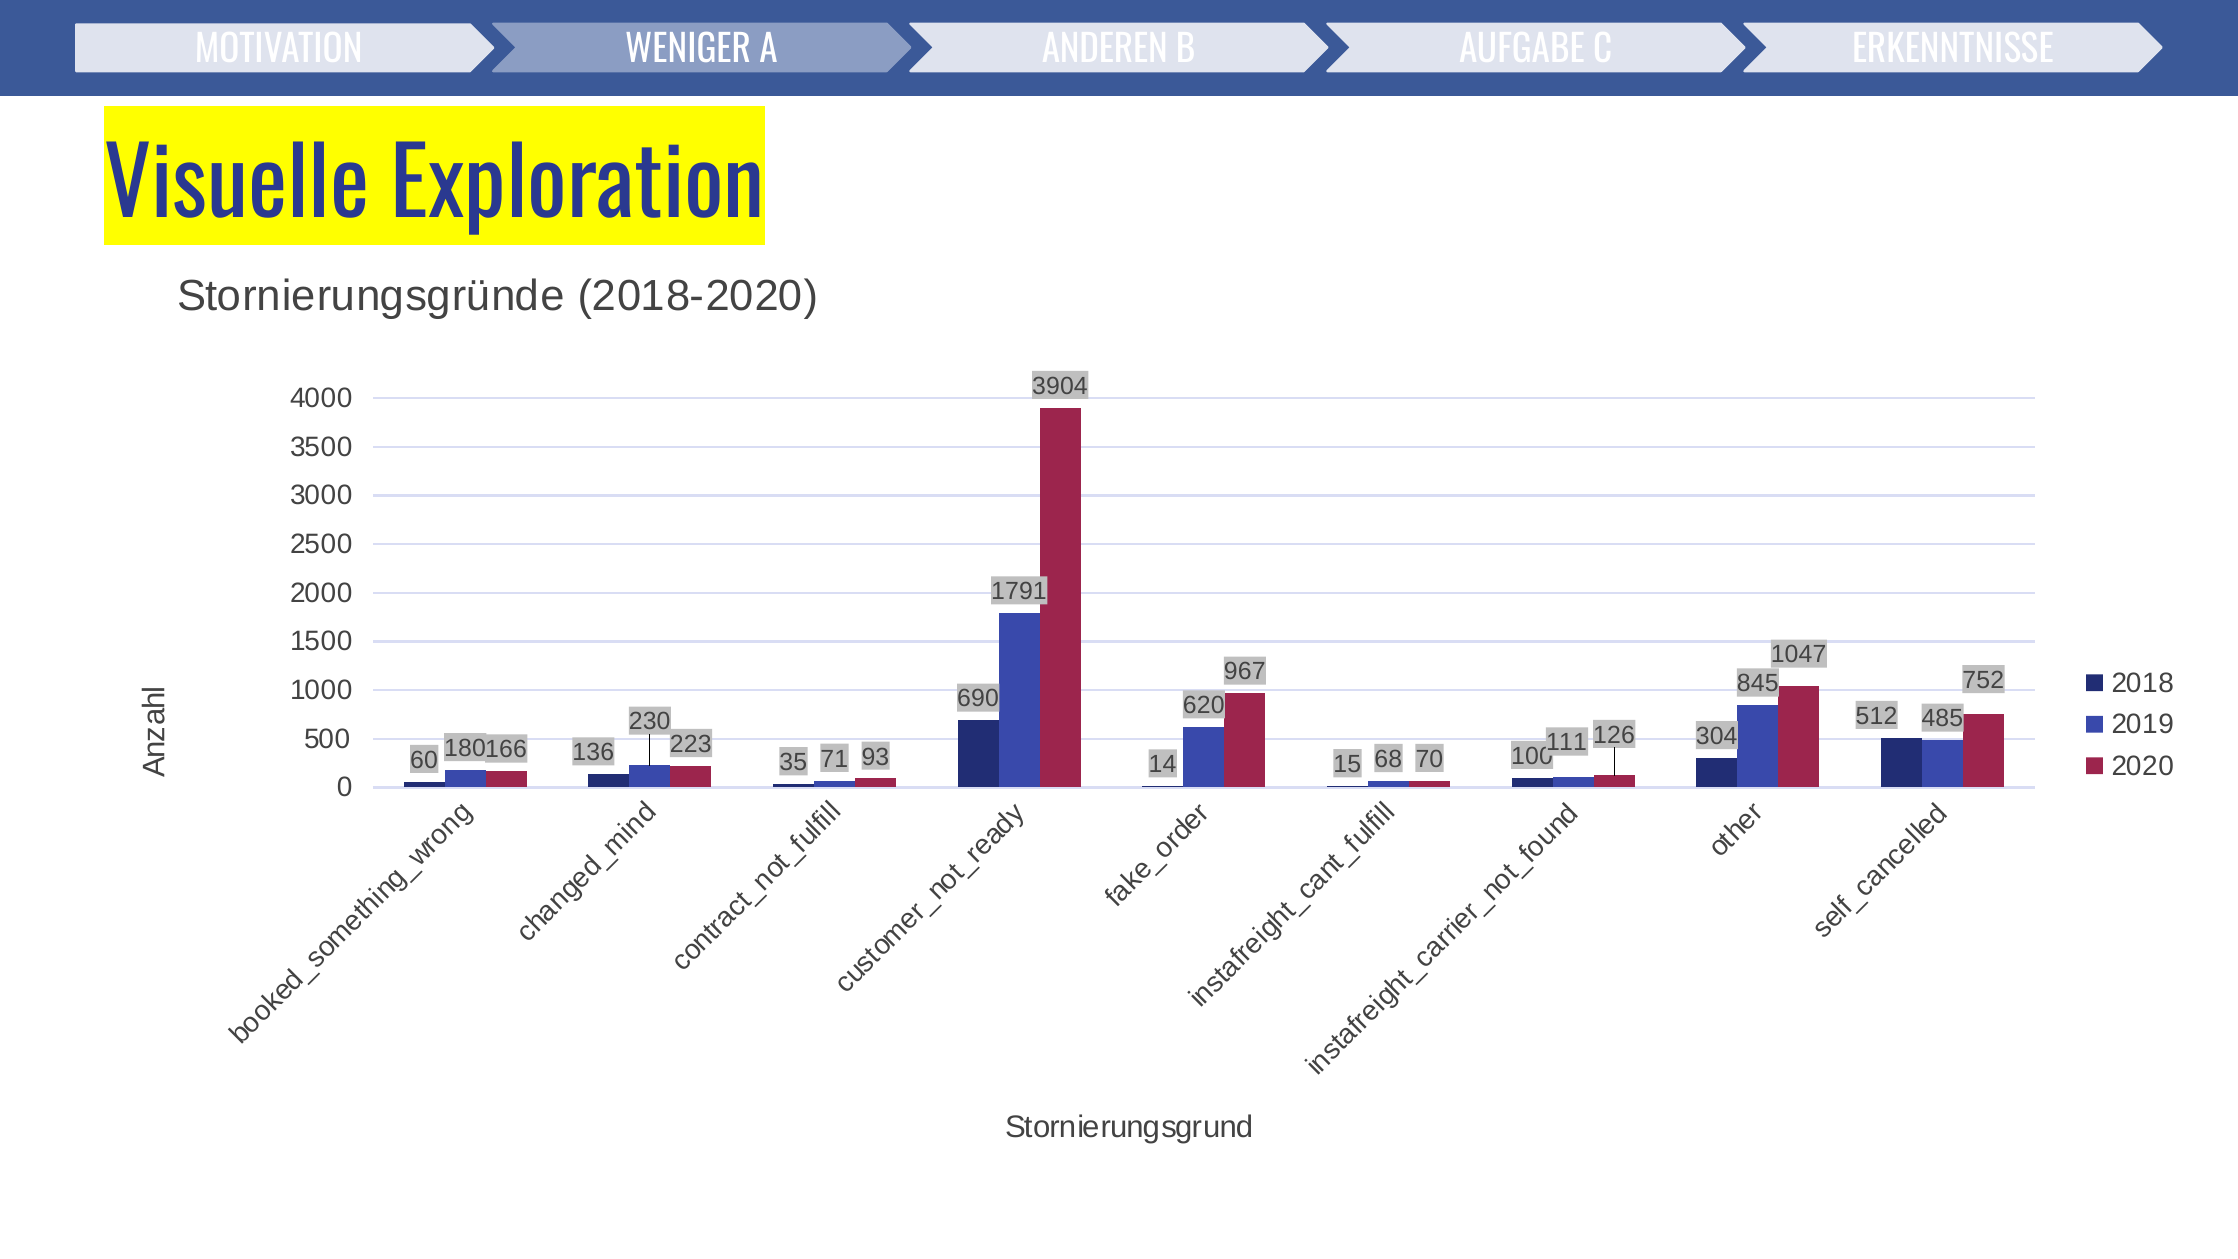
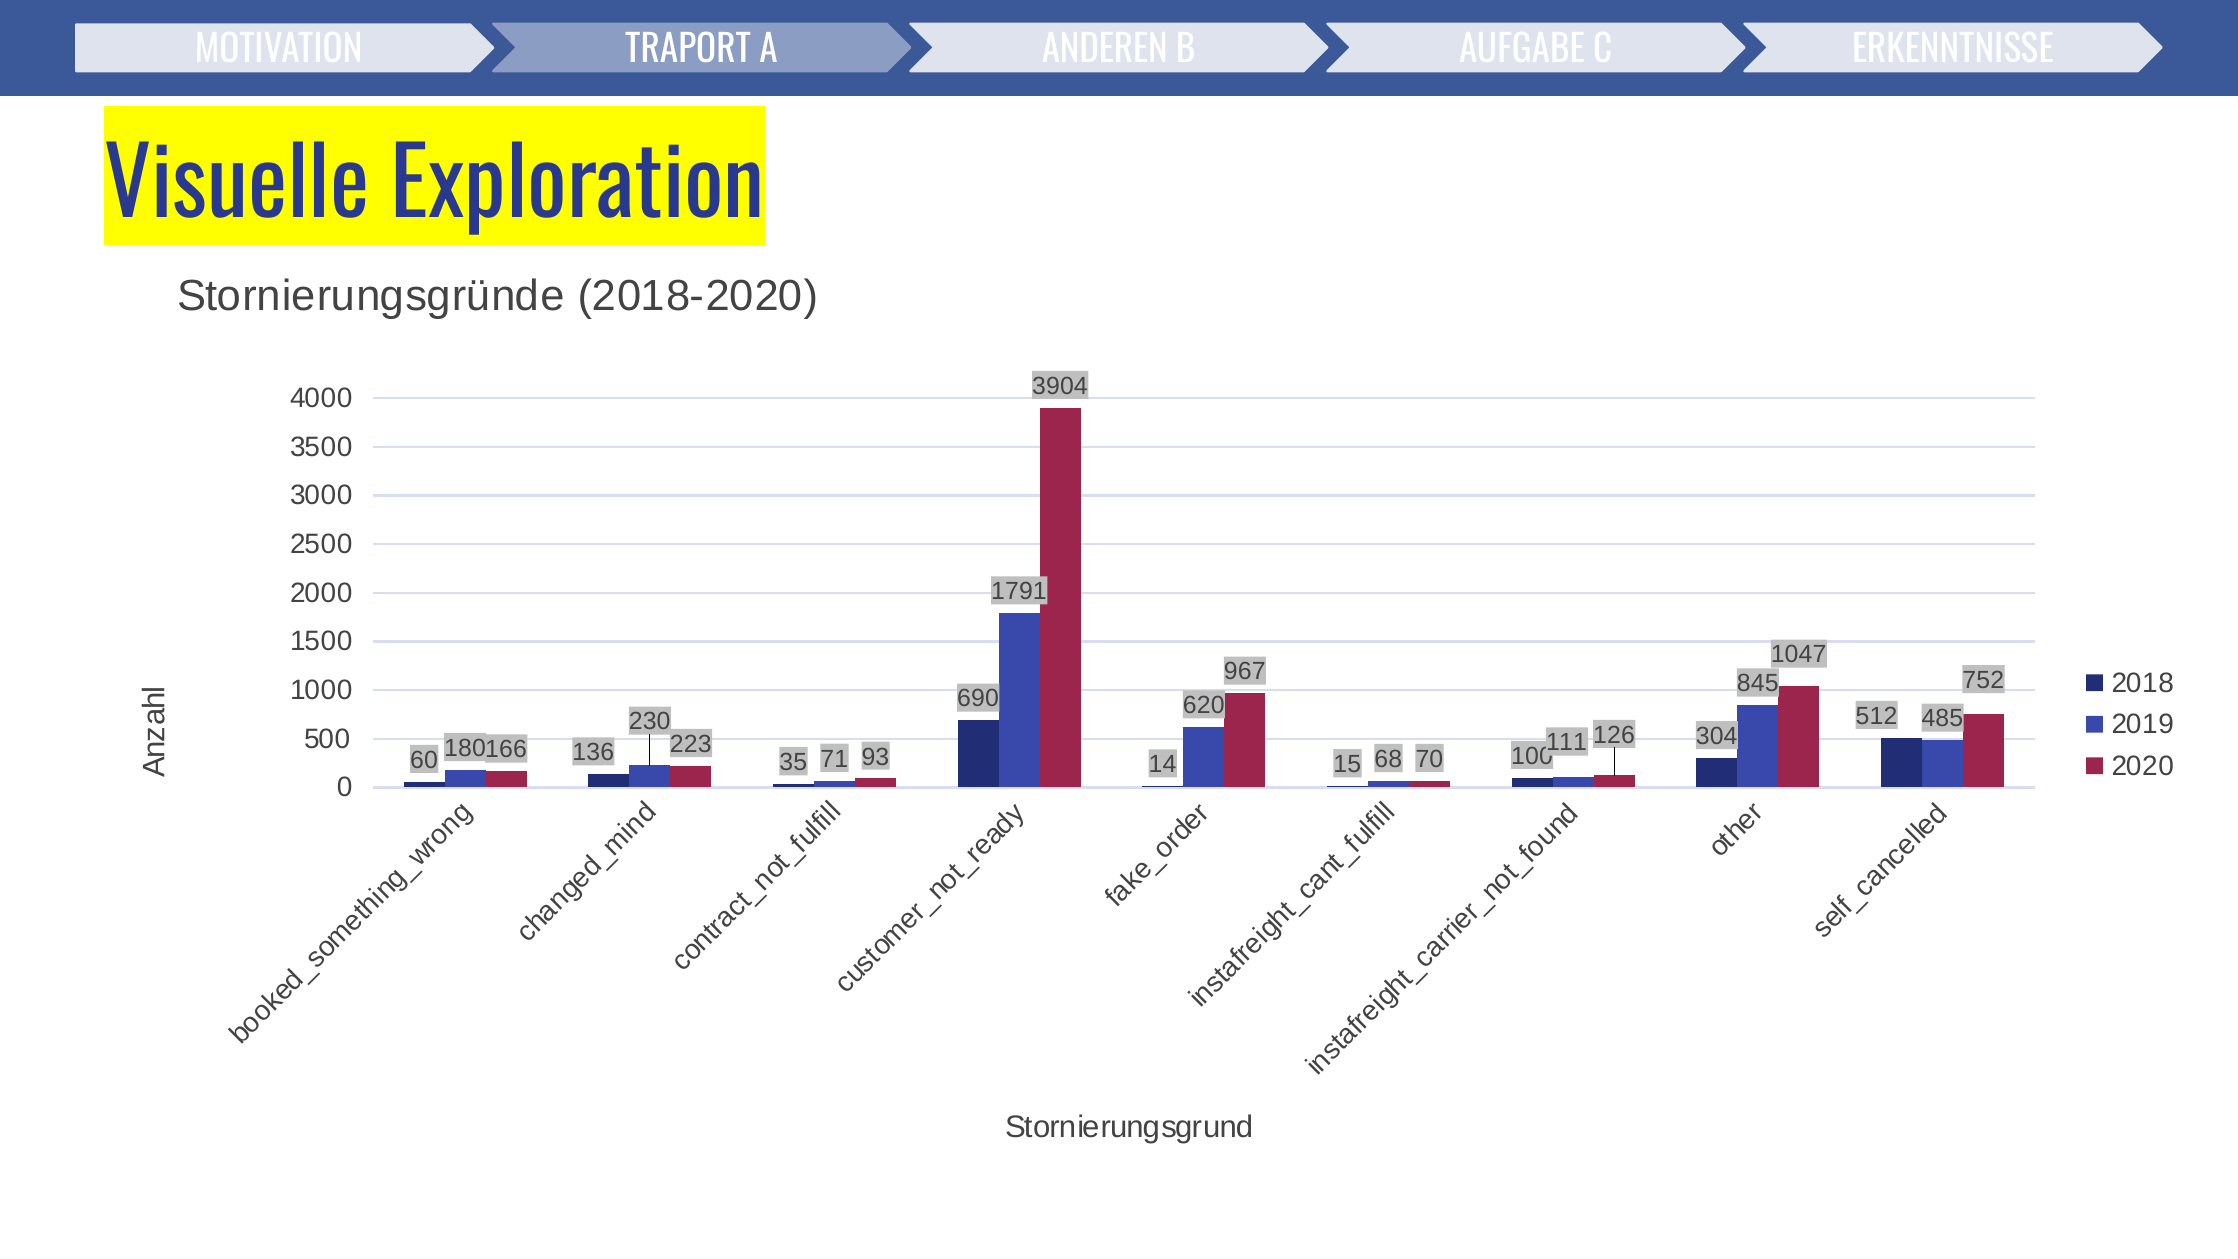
WENIGER: WENIGER -> TRAPORT
